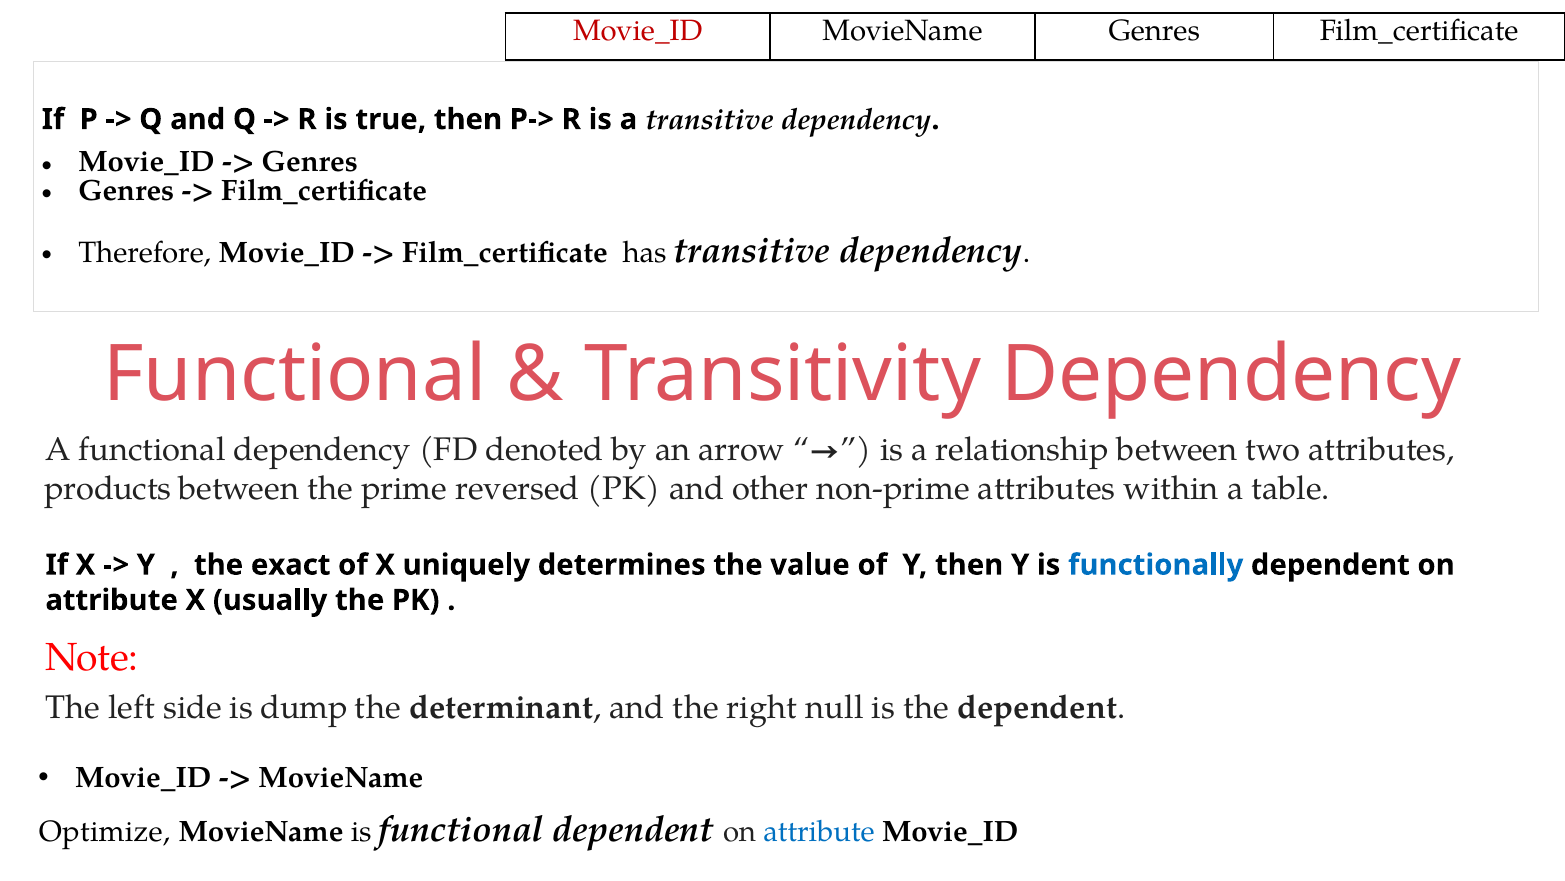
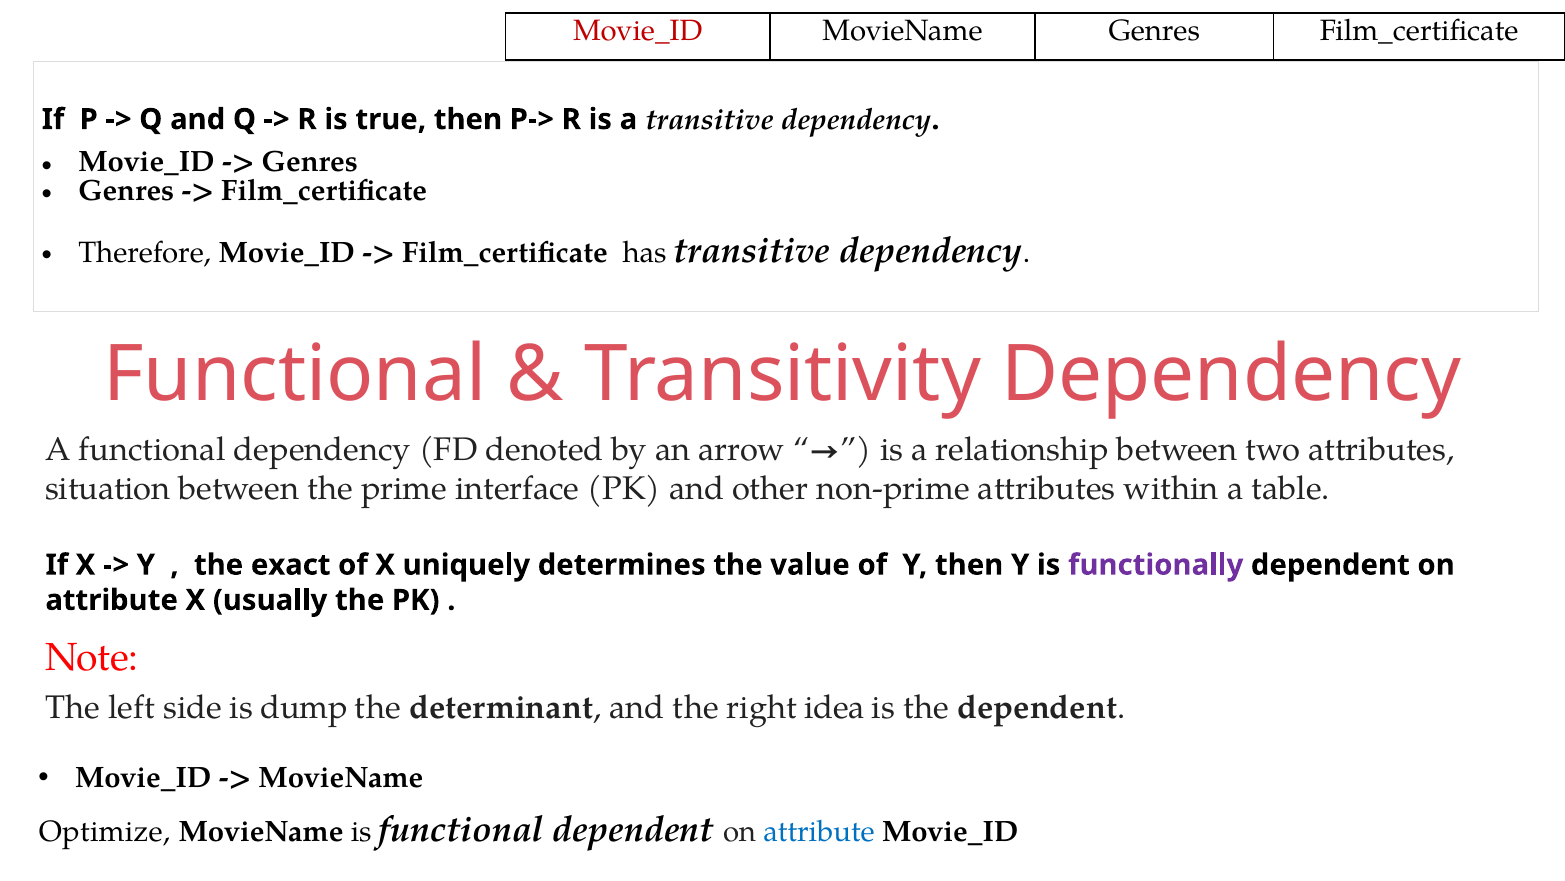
products: products -> situation
reversed: reversed -> interface
functionally colour: blue -> purple
null: null -> idea
